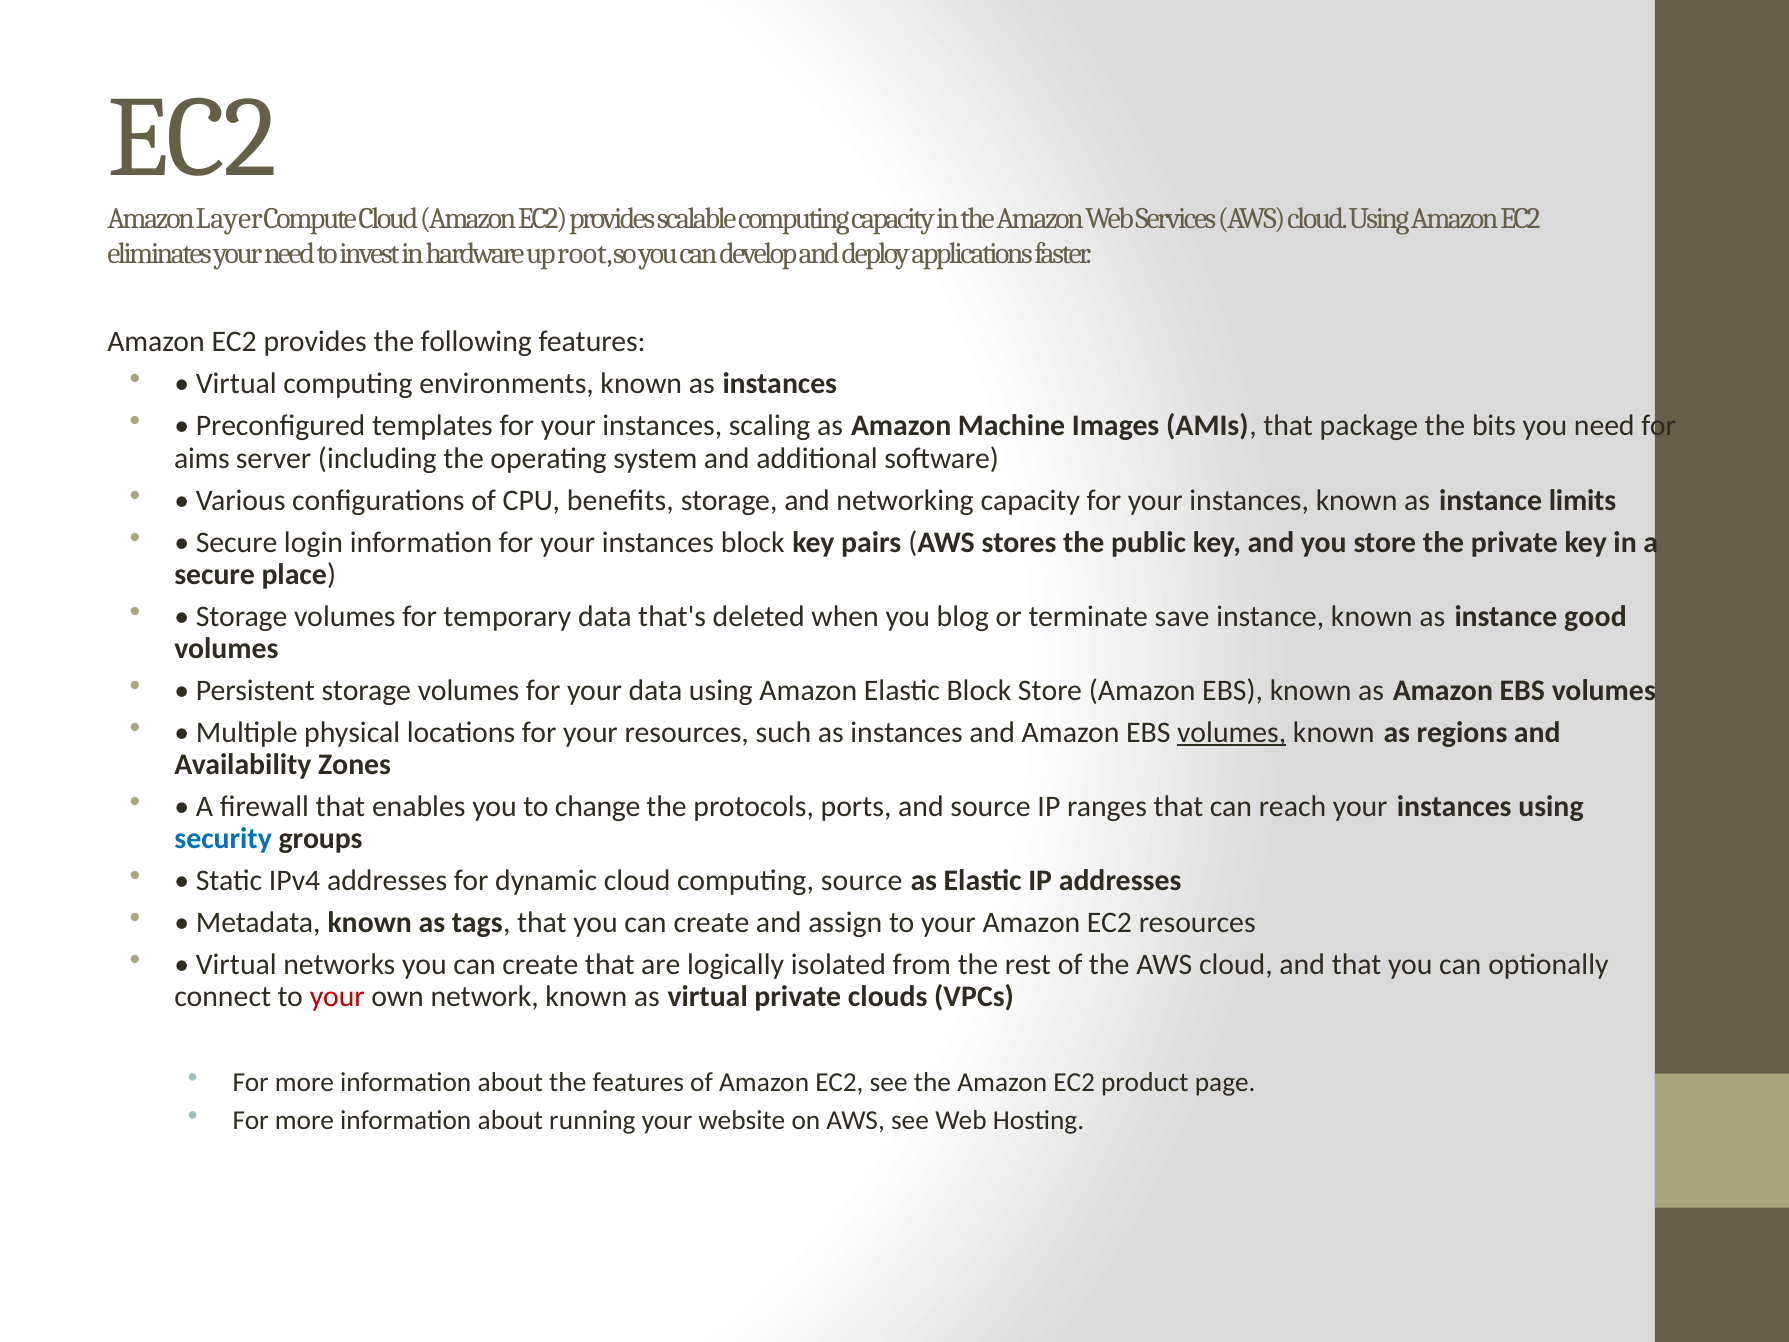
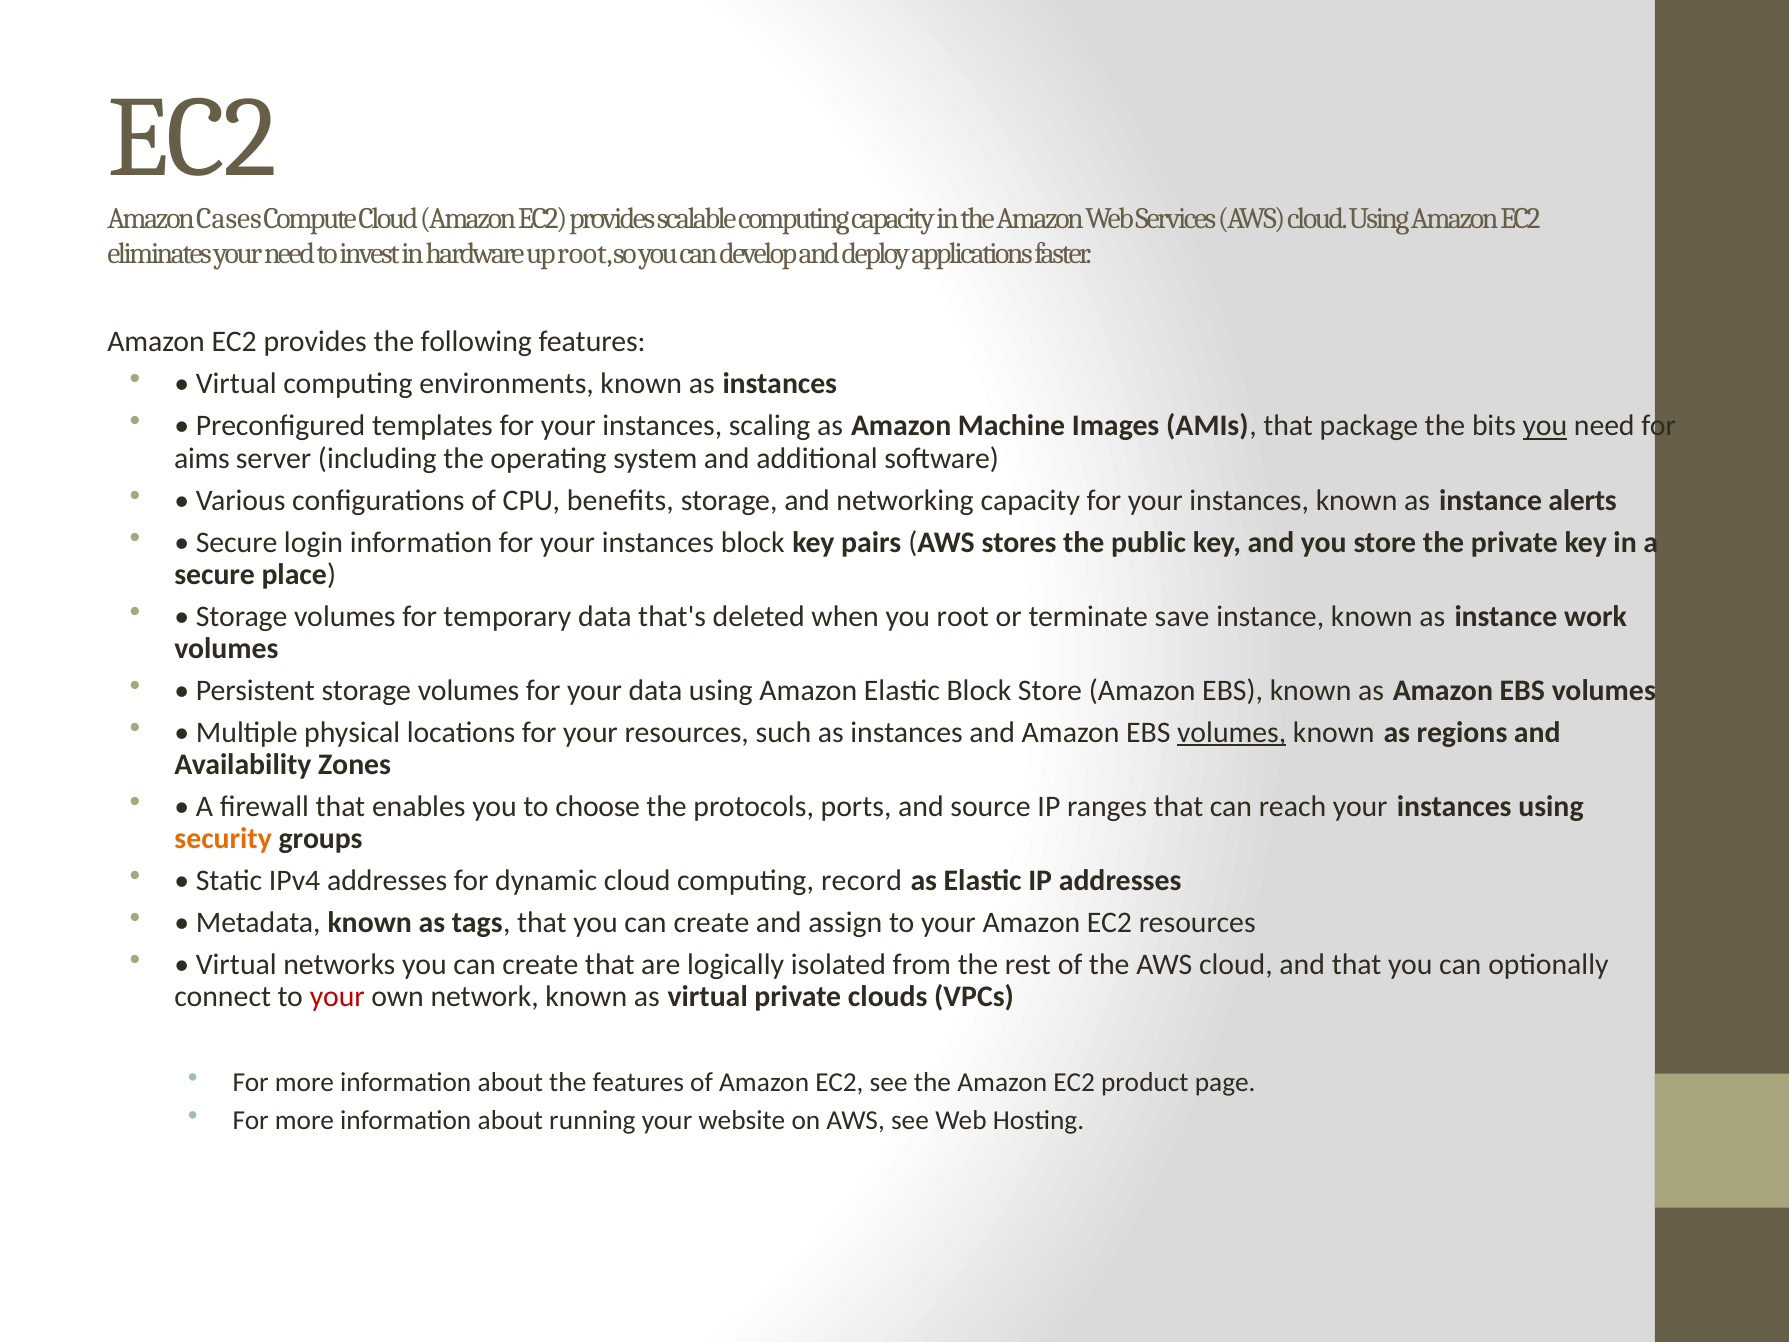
Layer: Layer -> Cases
you at (1545, 426) underline: none -> present
limits: limits -> alerts
you blog: blog -> root
good: good -> work
change: change -> choose
security colour: blue -> orange
computing source: source -> record
